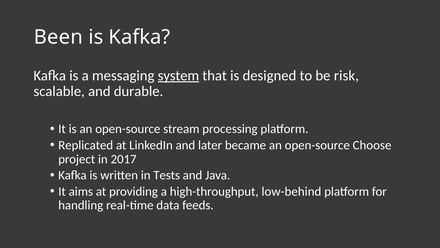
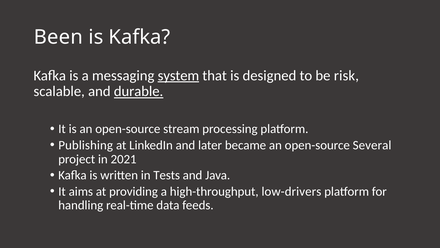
durable underline: none -> present
Replicated: Replicated -> Publishing
Choose: Choose -> Several
2017: 2017 -> 2021
low-behind: low-behind -> low-drivers
